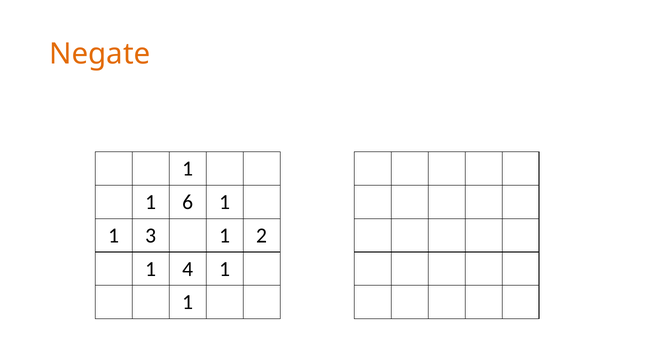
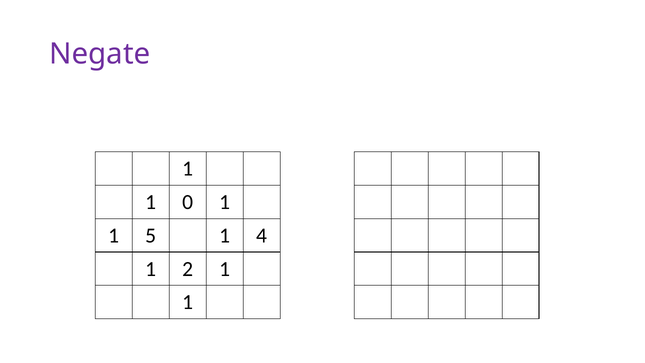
Negate colour: orange -> purple
6: 6 -> 0
3: 3 -> 5
2: 2 -> 4
4: 4 -> 2
